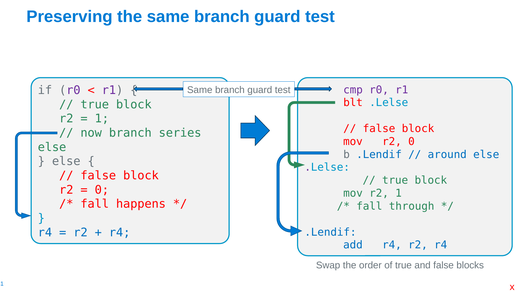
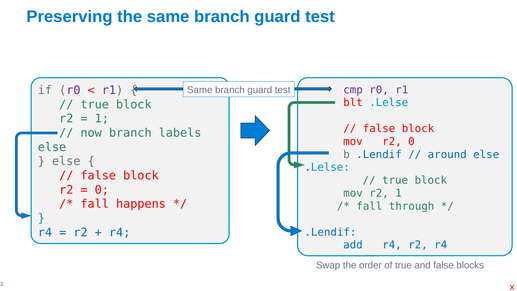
series: series -> labels
